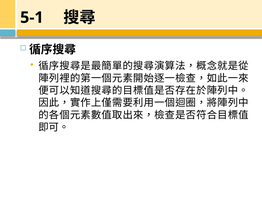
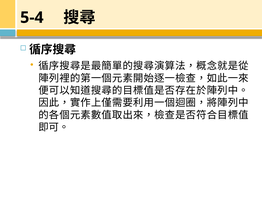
5-1: 5-1 -> 5-4
